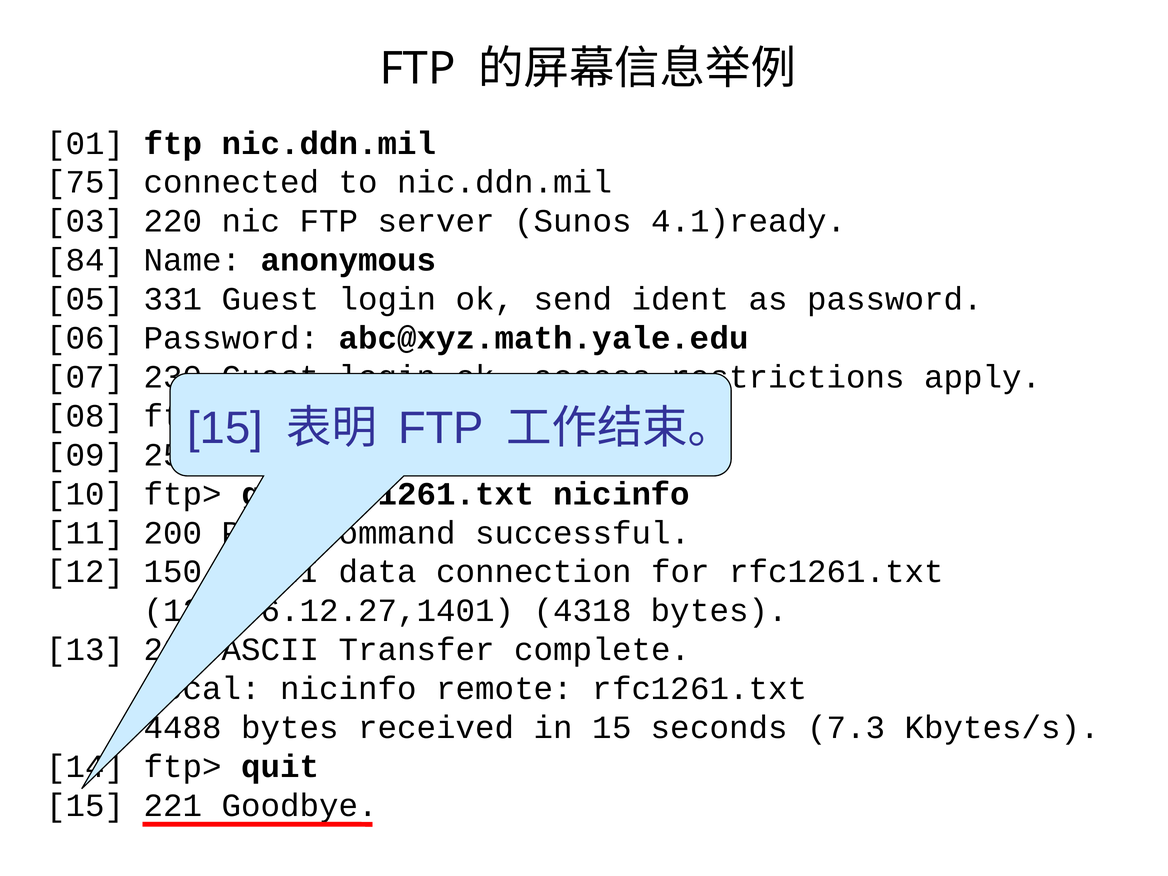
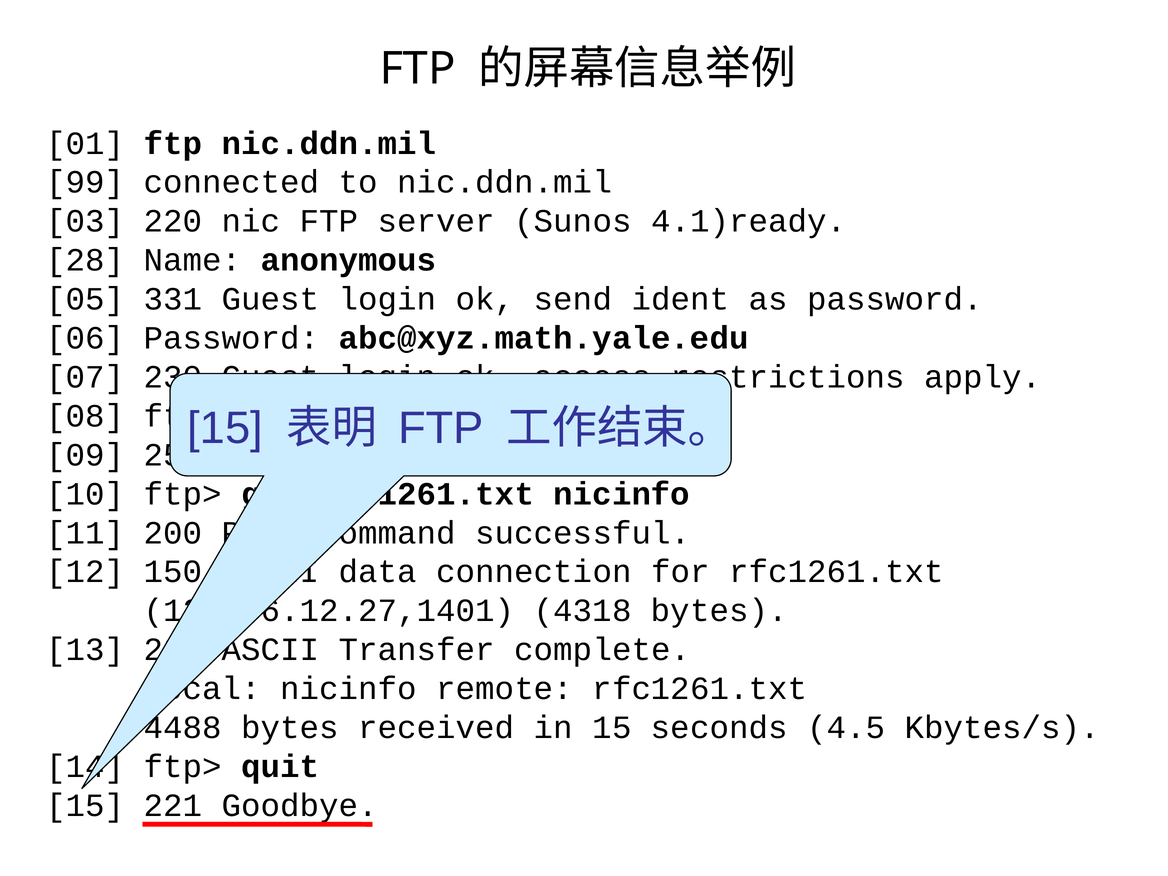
75: 75 -> 99
84: 84 -> 28
7.3: 7.3 -> 4.5
